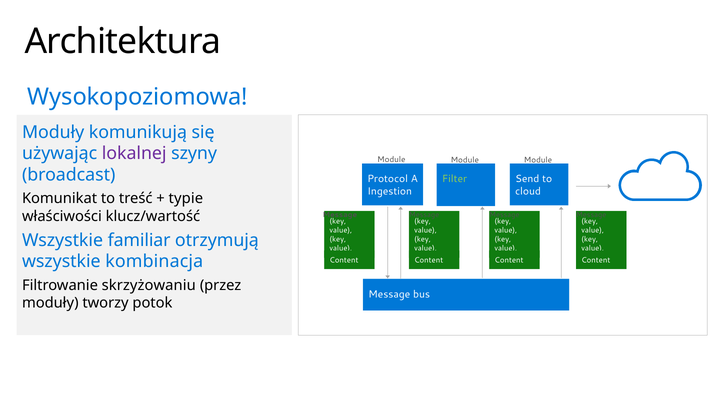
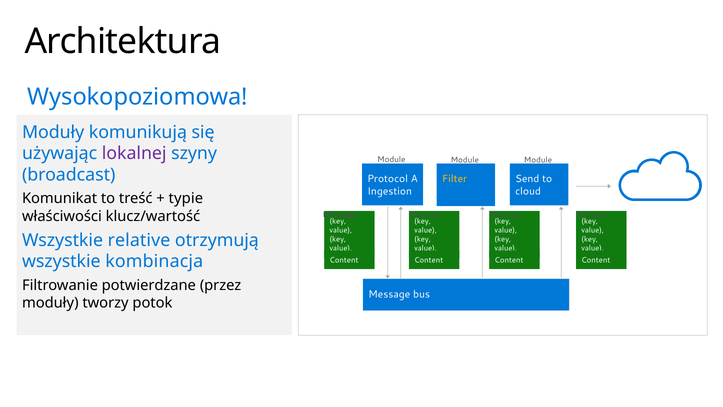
Filter colour: light green -> yellow
familiar: familiar -> relative
skrzyżowaniu: skrzyżowaniu -> potwierdzane
